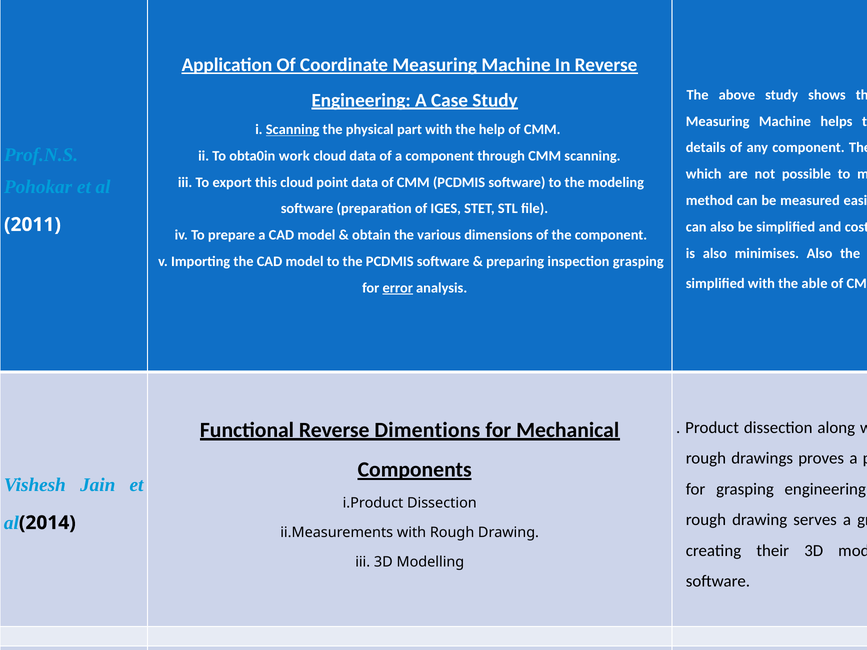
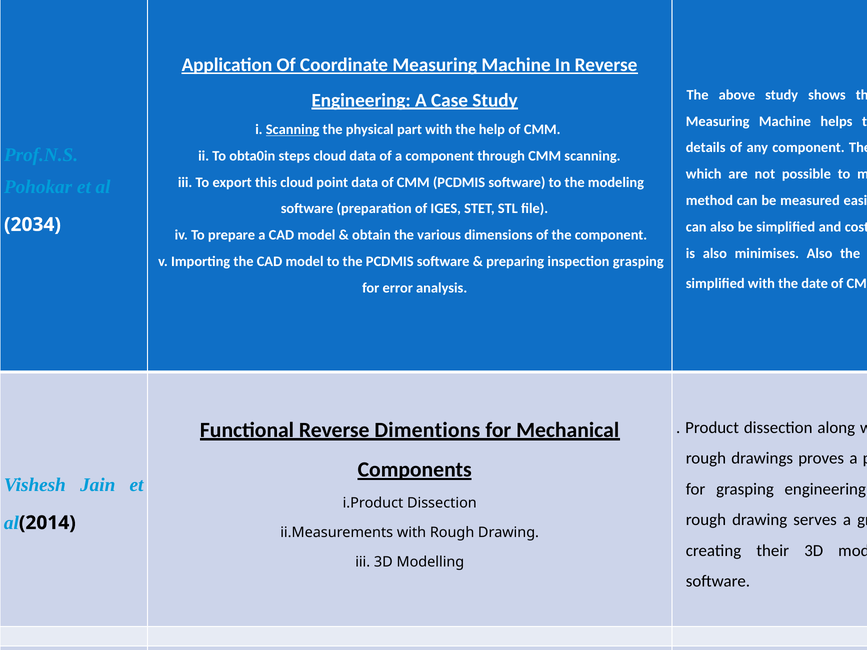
work: work -> steps
2011: 2011 -> 2034
able: able -> date
error underline: present -> none
